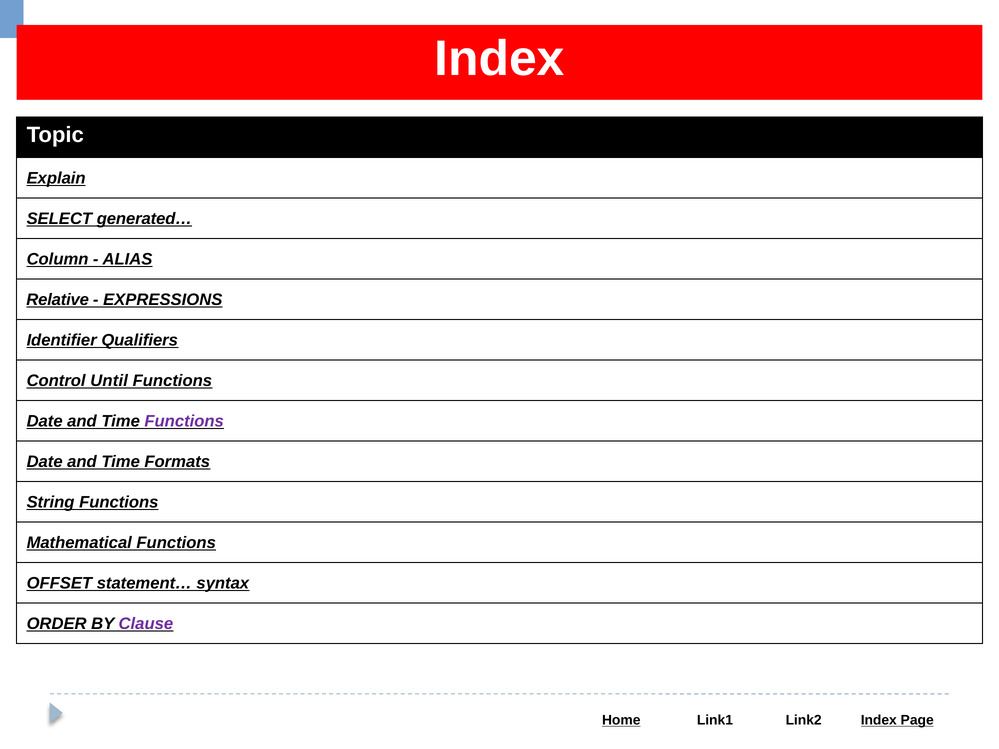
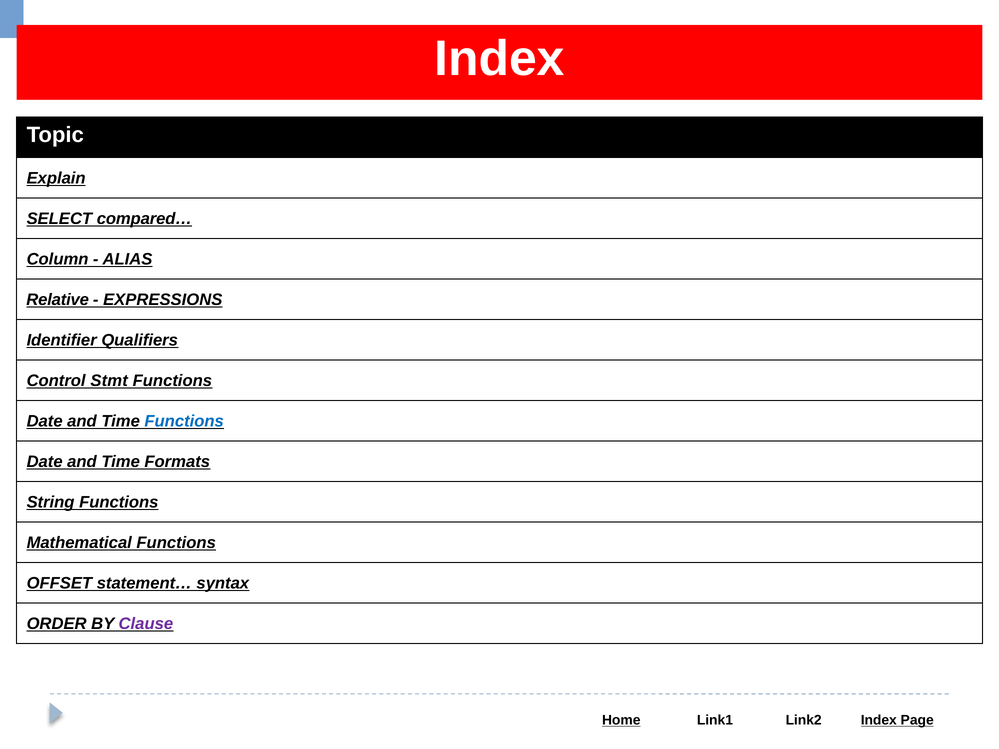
generated…: generated… -> compared…
Until: Until -> Stmt
Functions at (184, 421) colour: purple -> blue
